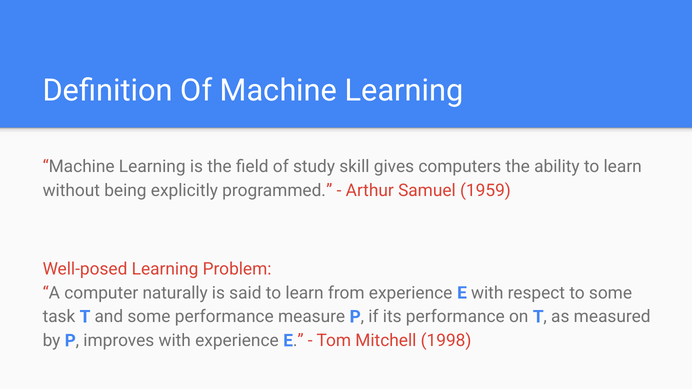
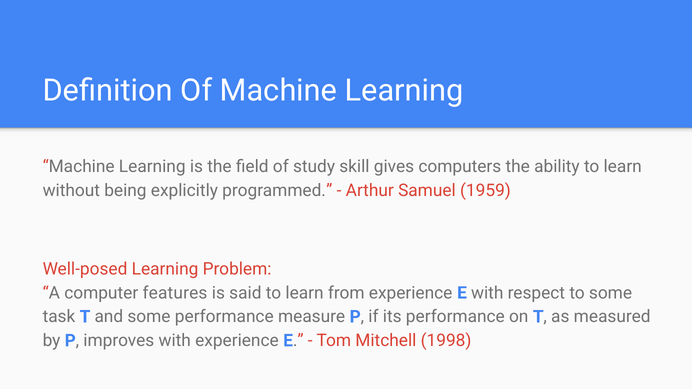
naturally: naturally -> features
